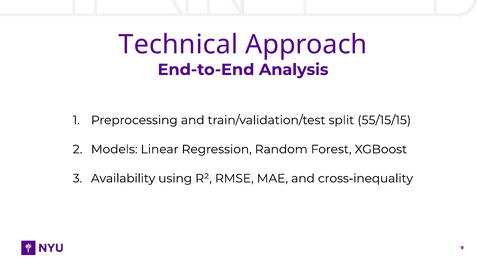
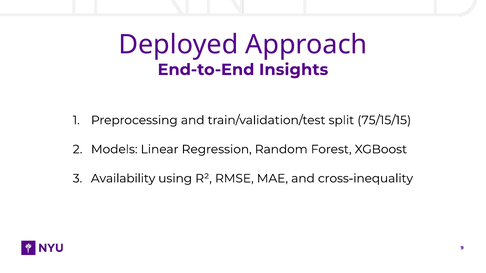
Technical: Technical -> Deployed
Analysis: Analysis -> Insights
55/15/15: 55/15/15 -> 75/15/15
